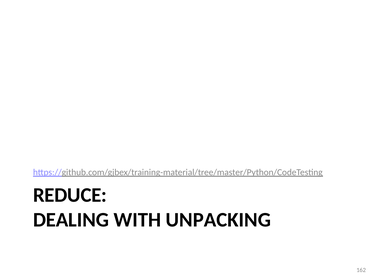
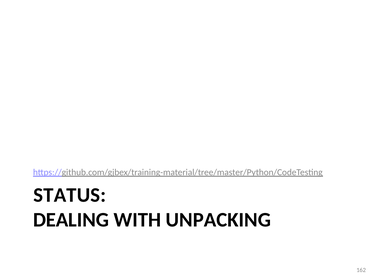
REDUCE: REDUCE -> STATUS
